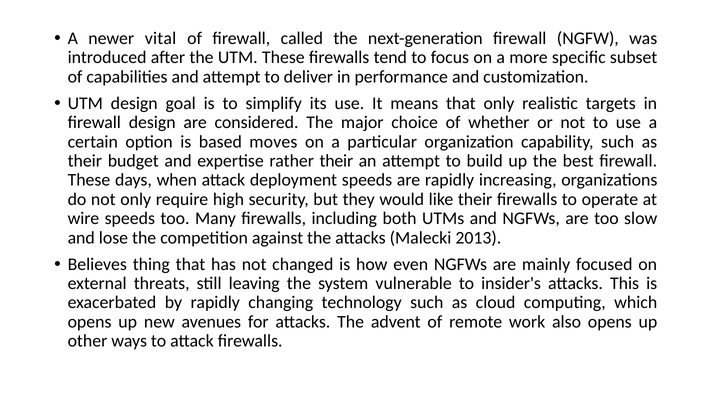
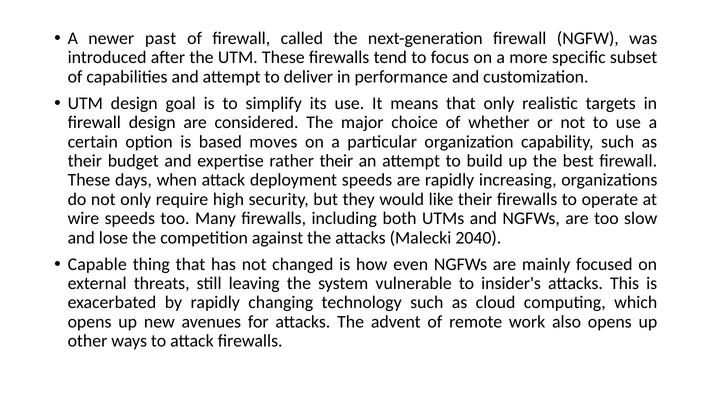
vital: vital -> past
2013: 2013 -> 2040
Believes: Believes -> Capable
